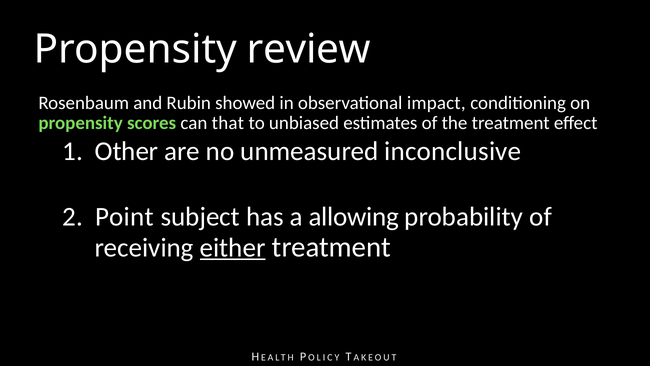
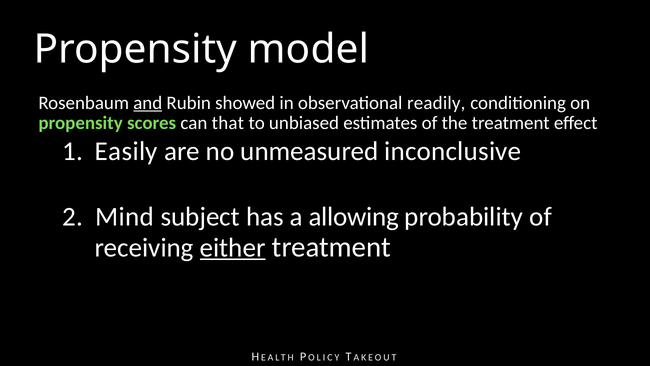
review: review -> model
and underline: none -> present
impact: impact -> readily
Other: Other -> Easily
Point: Point -> Mind
